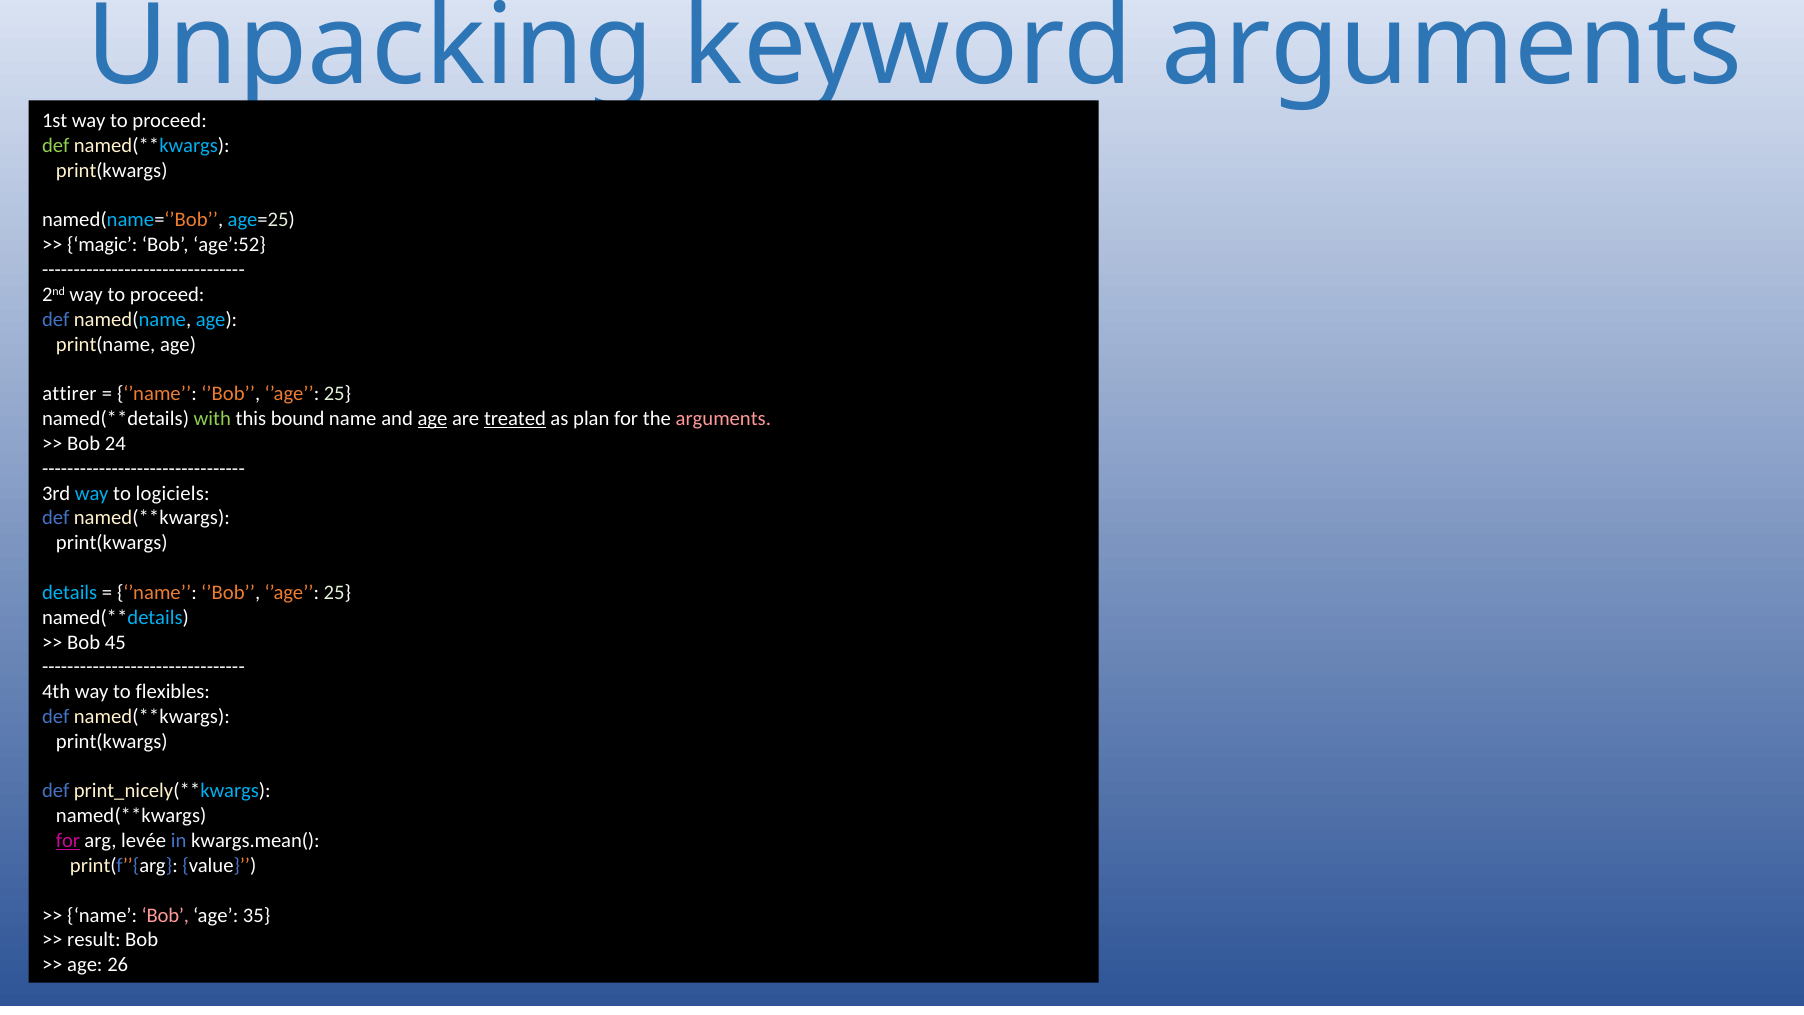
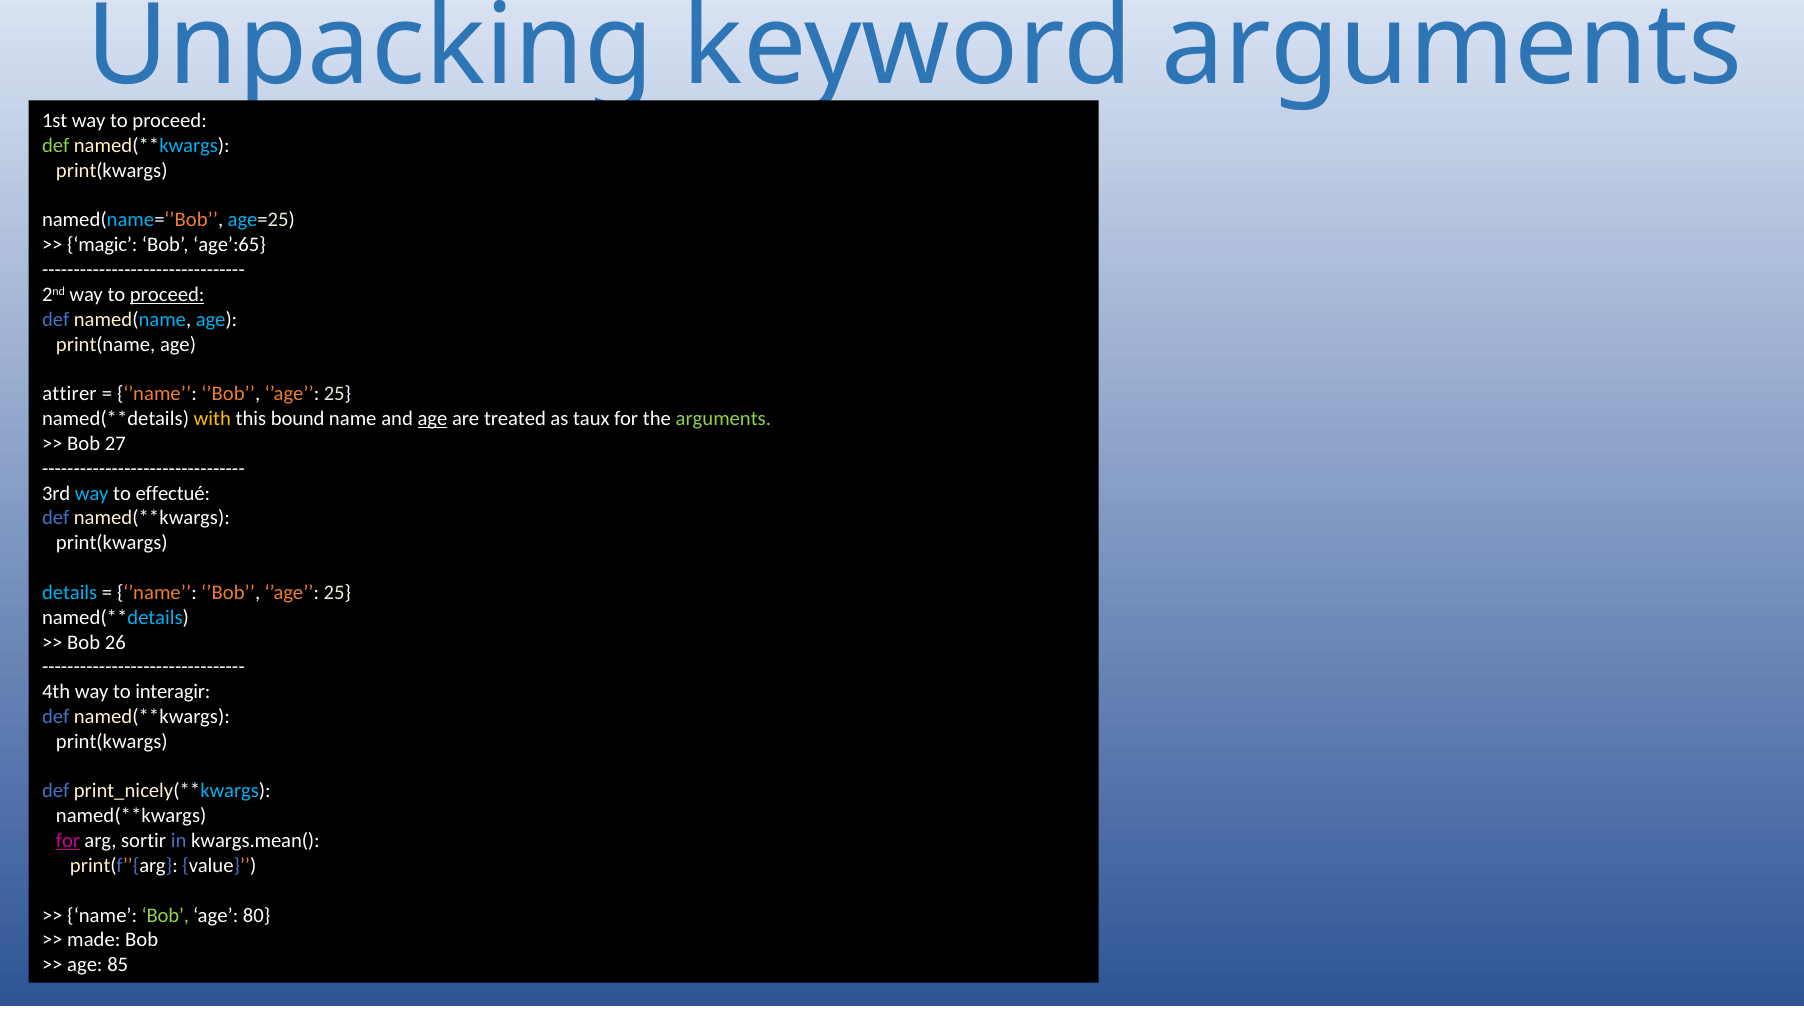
age’:52: age’:52 -> age’:65
proceed at (167, 295) underline: none -> present
with colour: light green -> yellow
treated underline: present -> none
plan: plan -> taux
arguments at (723, 419) colour: pink -> light green
24: 24 -> 27
logiciels: logiciels -> effectué
45: 45 -> 26
flexibles: flexibles -> interagir
levée: levée -> sortir
Bob at (165, 915) colour: pink -> light green
35: 35 -> 80
result: result -> made
26: 26 -> 85
